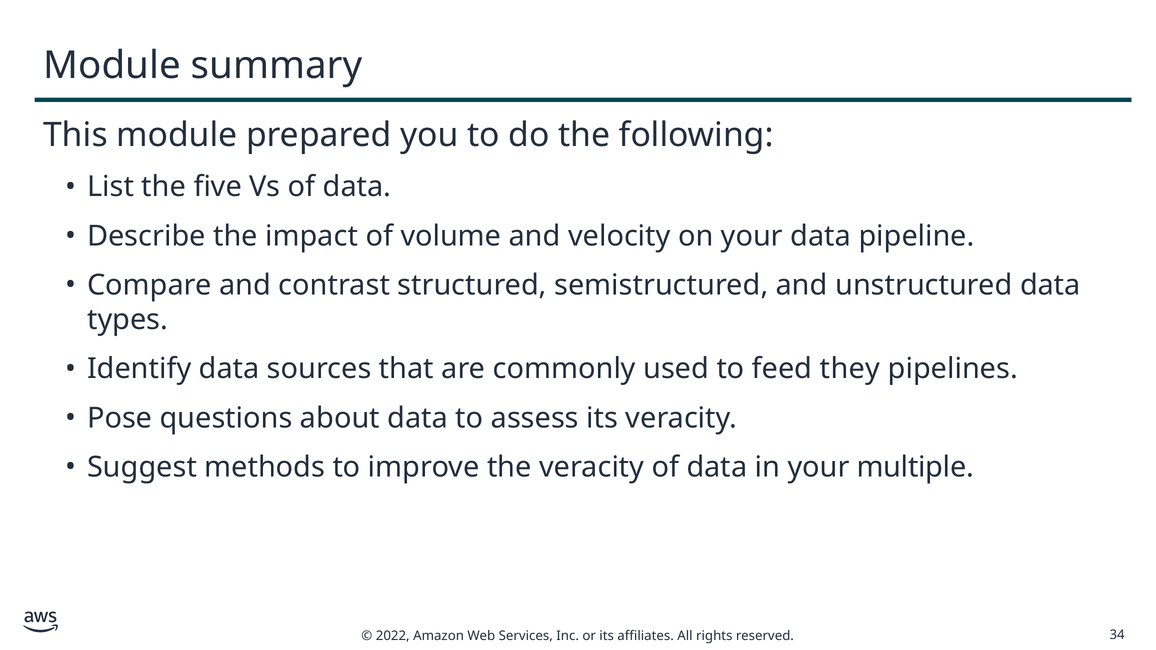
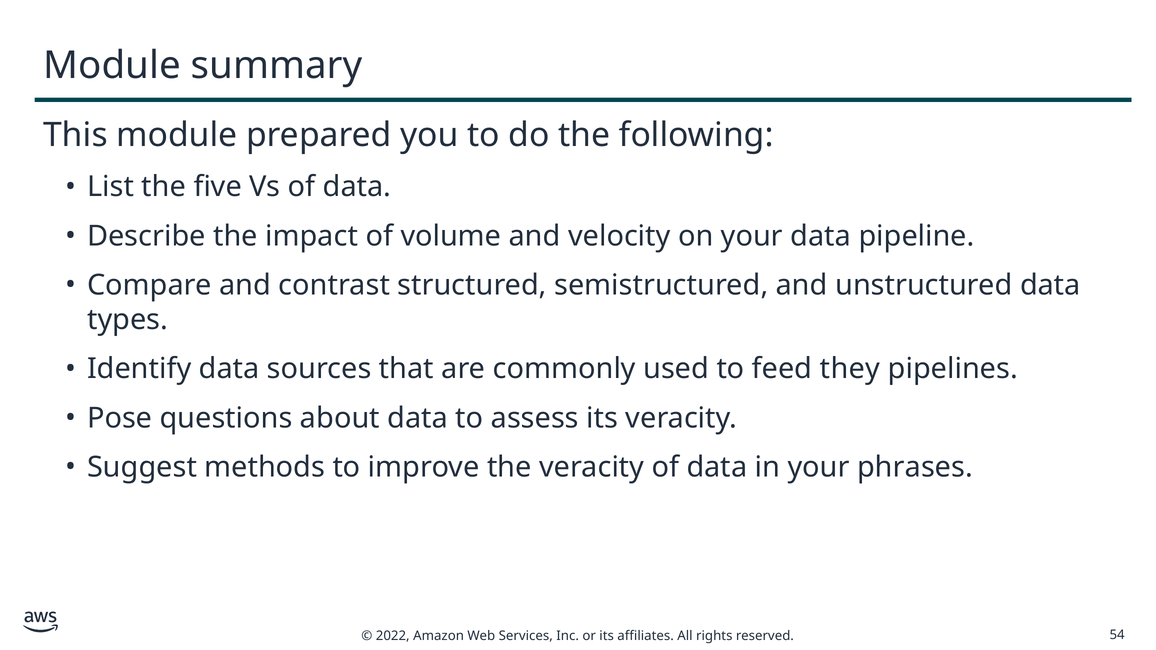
multiple: multiple -> phrases
34: 34 -> 54
